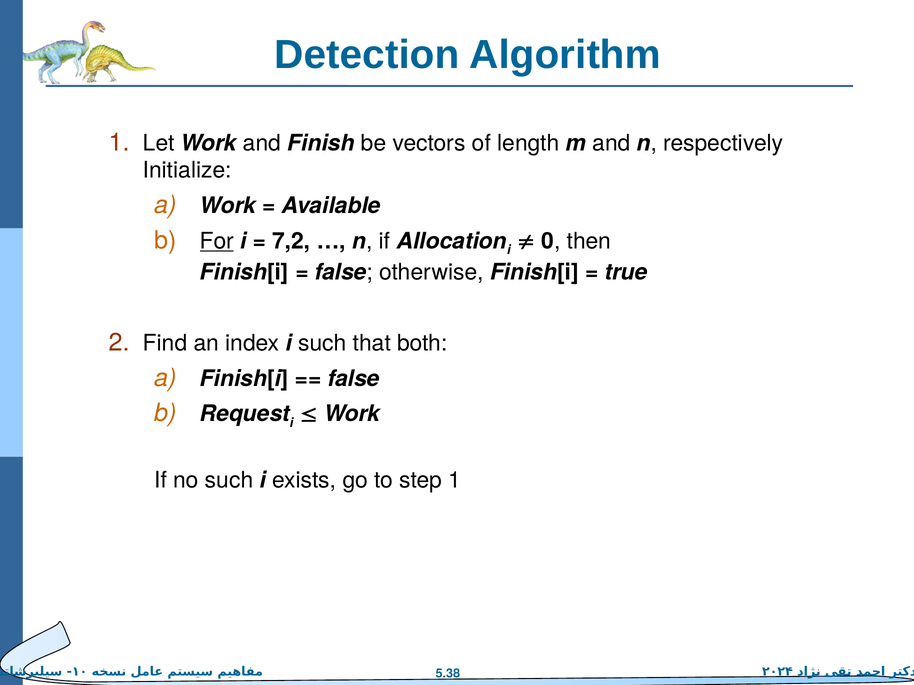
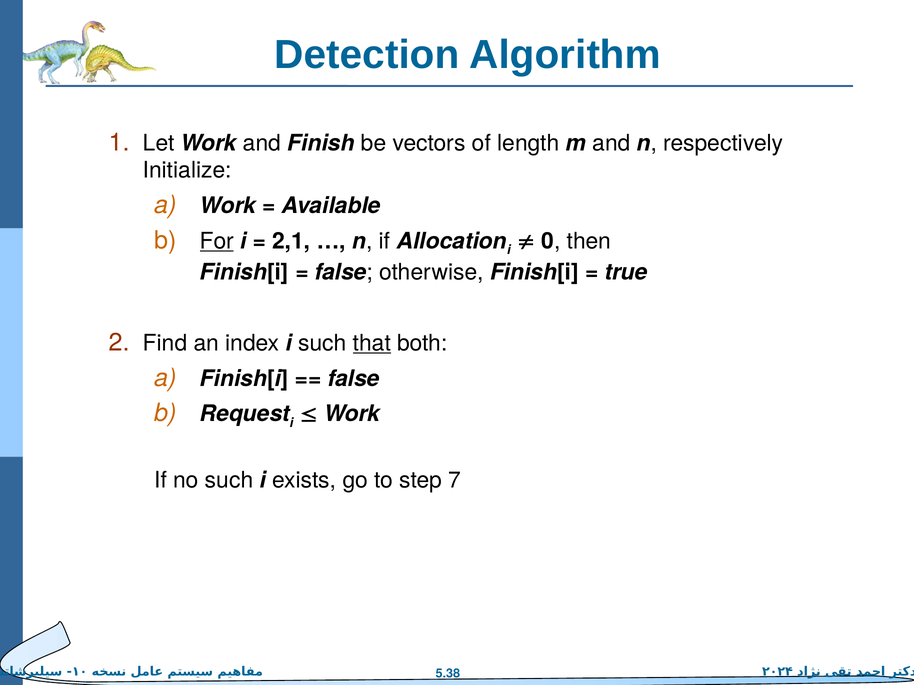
7,2: 7,2 -> 2,1
that underline: none -> present
step 1: 1 -> 7
